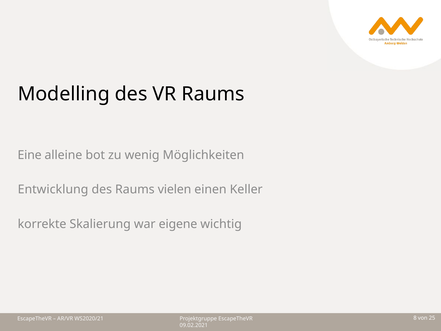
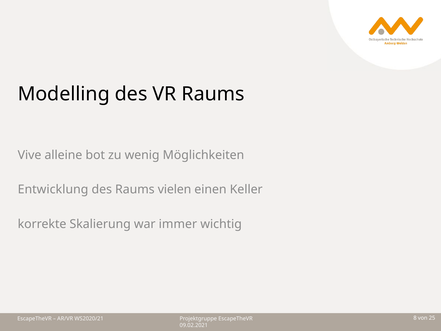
Eine: Eine -> Vive
eigene: eigene -> immer
